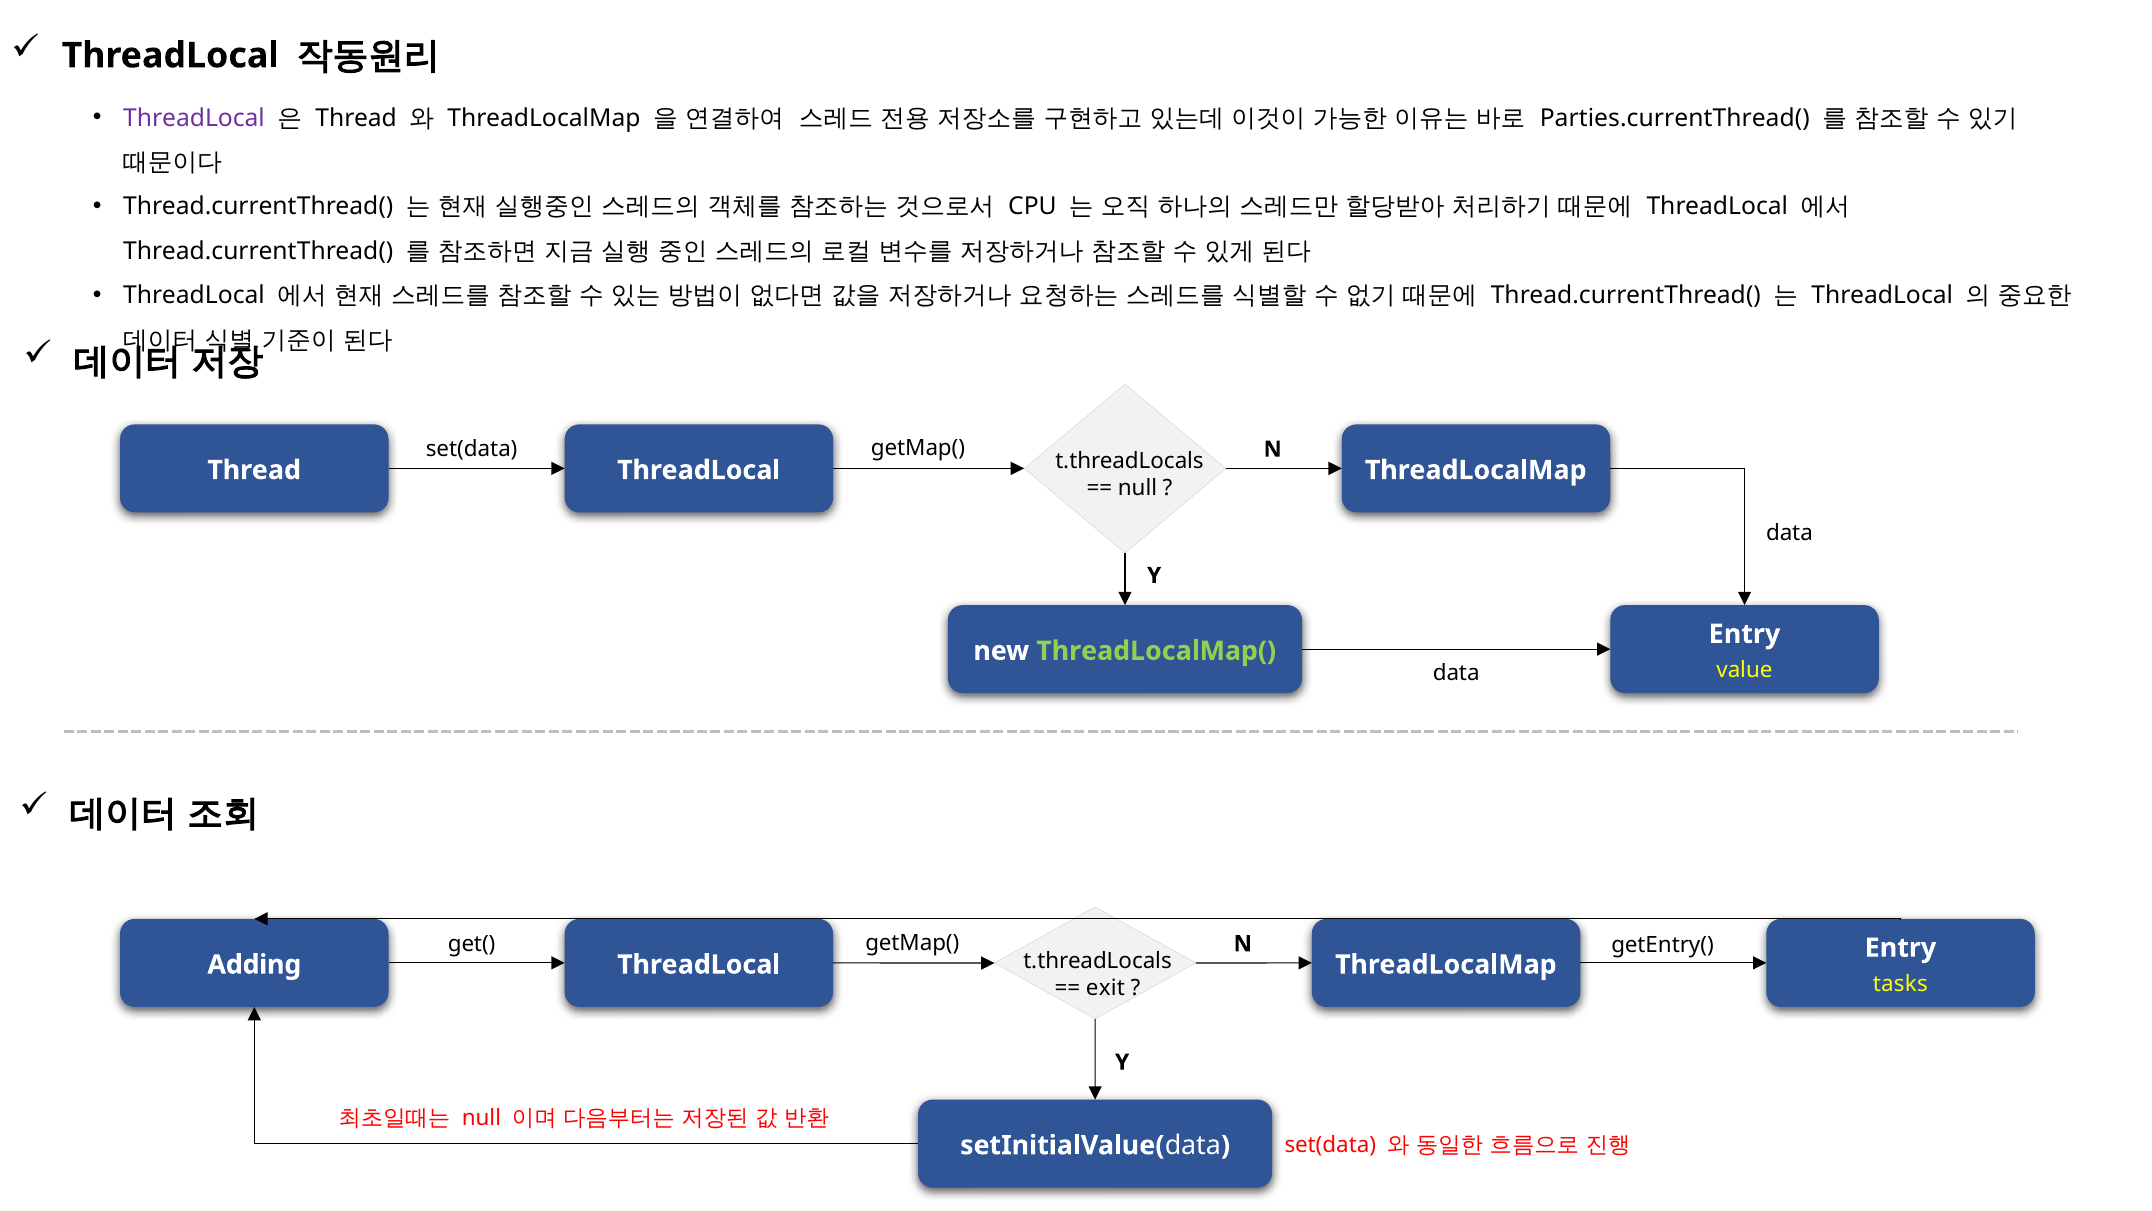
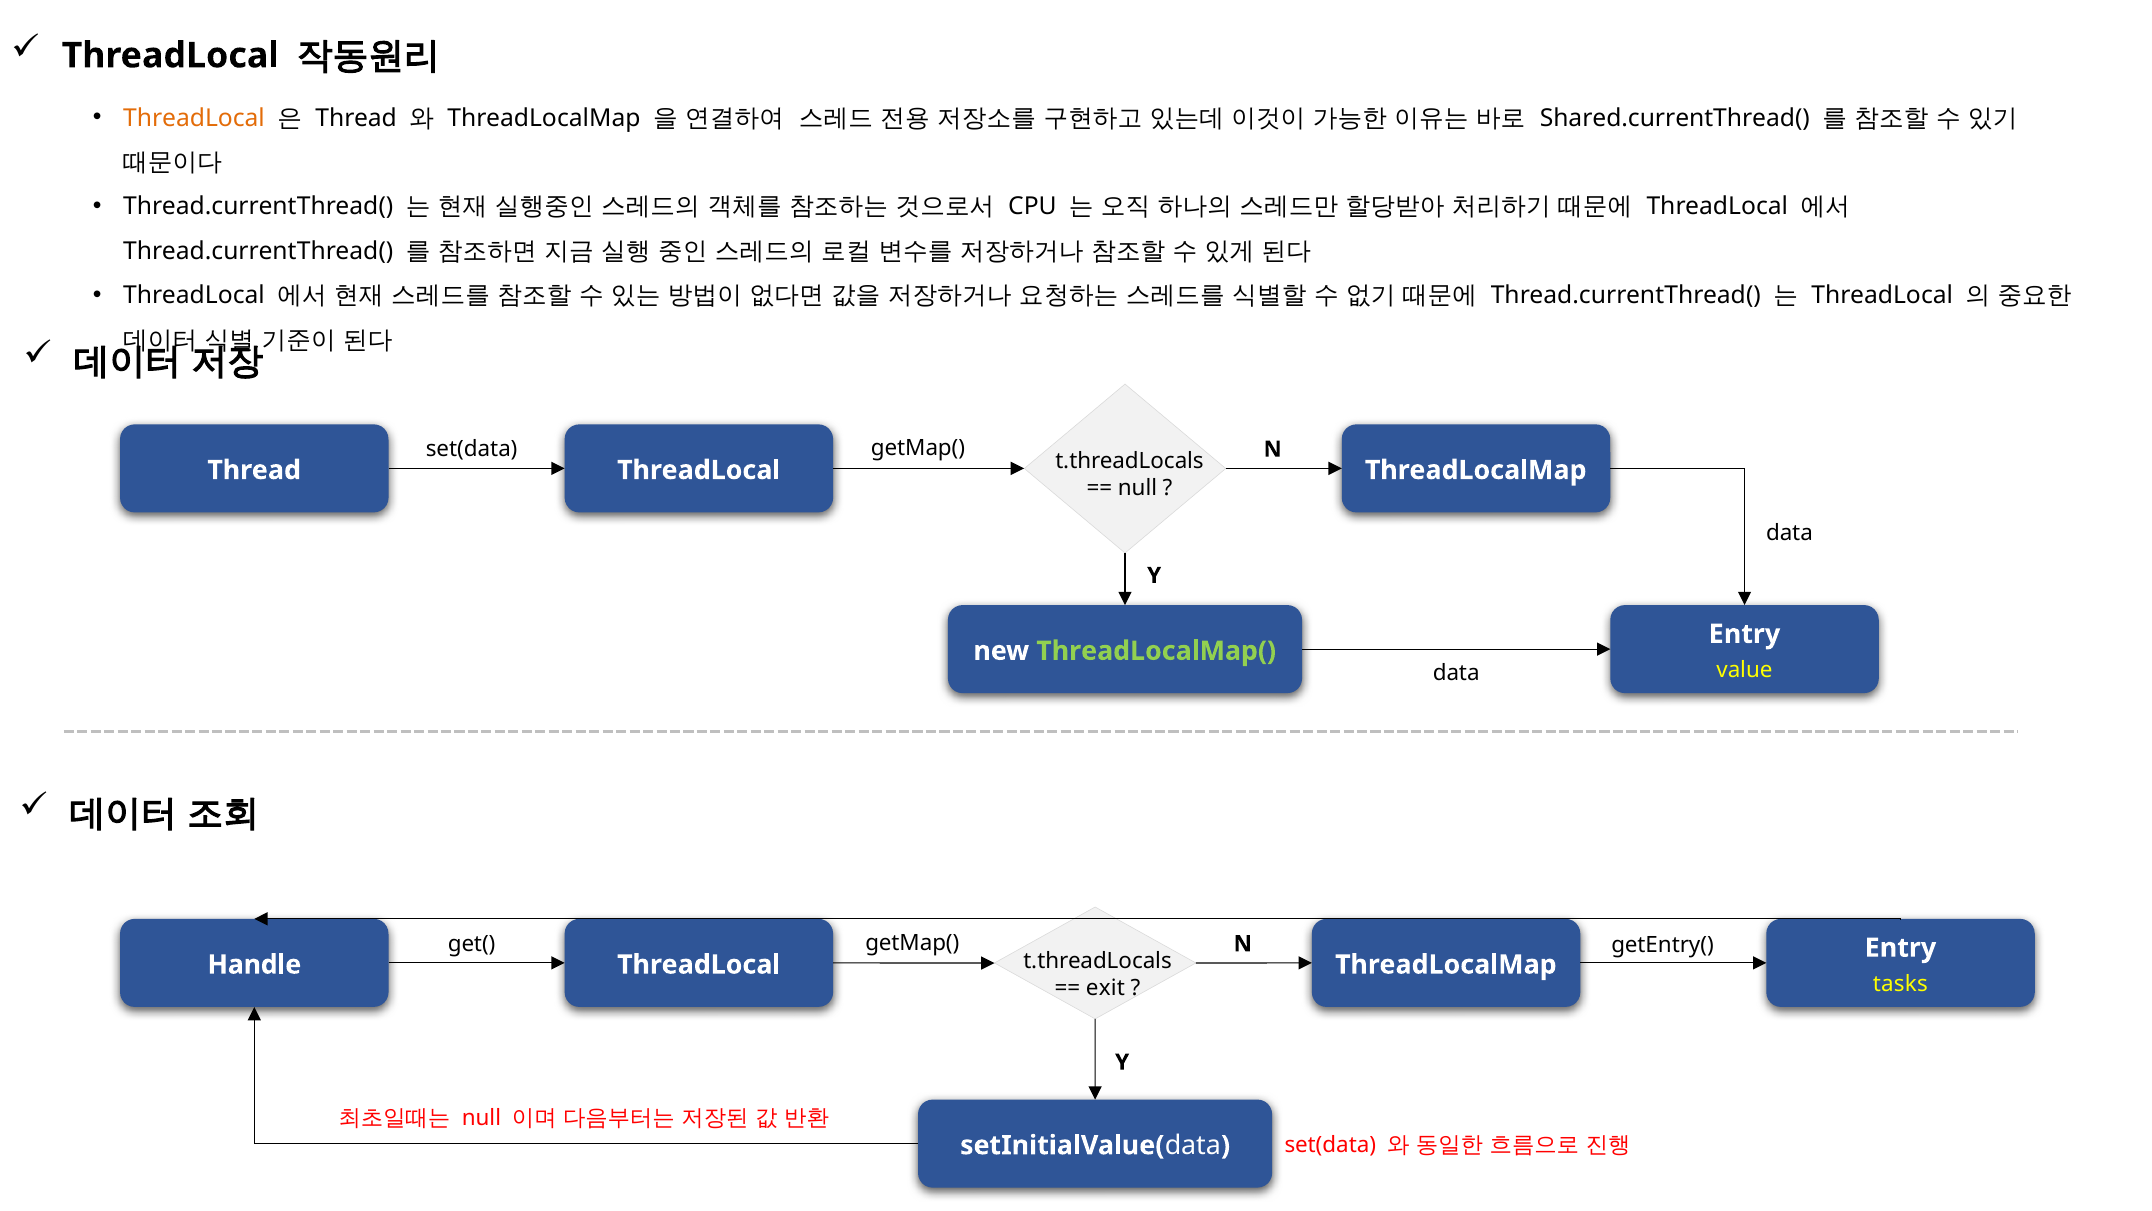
ThreadLocal at (194, 118) colour: purple -> orange
Parties.currentThread(: Parties.currentThread( -> Shared.currentThread(
Adding: Adding -> Handle
